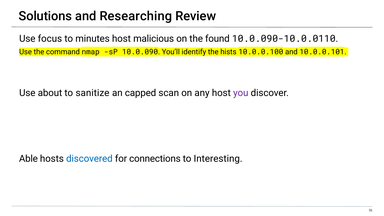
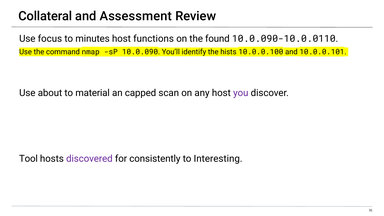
Solutions: Solutions -> Collateral
Researching: Researching -> Assessment
malicious: malicious -> functions
sanitize: sanitize -> material
Able: Able -> Tool
discovered colour: blue -> purple
connections: connections -> consistently
